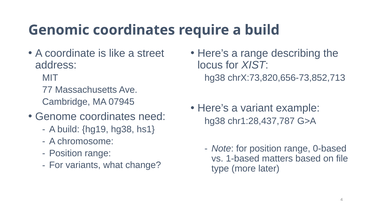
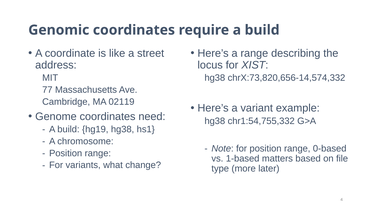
chrX:73,820,656-73,852,713: chrX:73,820,656-73,852,713 -> chrX:73,820,656-14,574,332
07945: 07945 -> 02119
chr1:28,437,787: chr1:28,437,787 -> chr1:54,755,332
